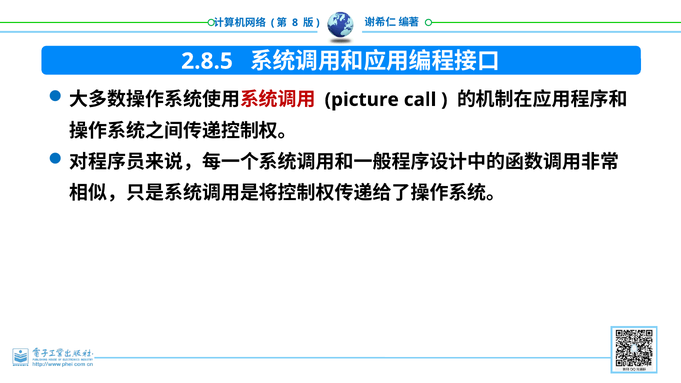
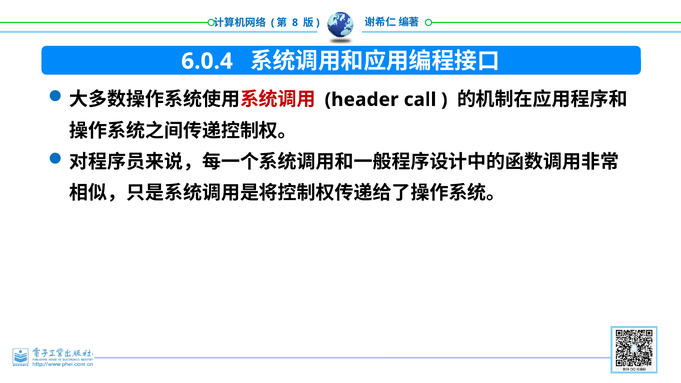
2.8.5: 2.8.5 -> 6.0.4
picture: picture -> header
